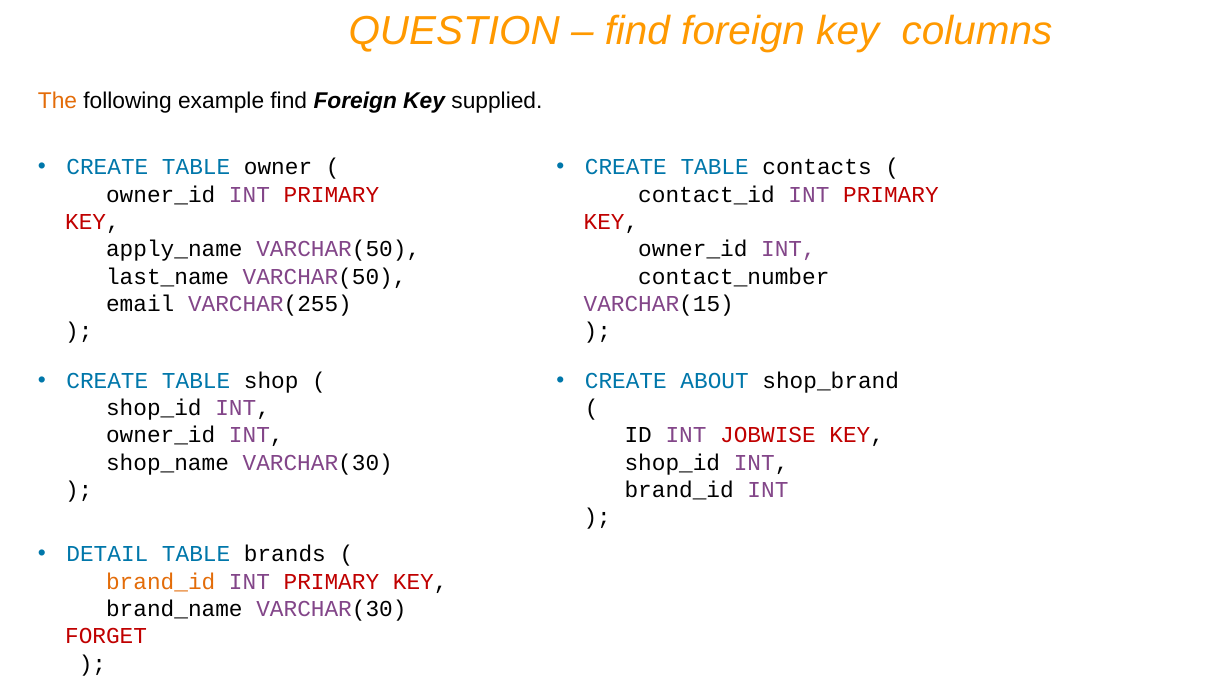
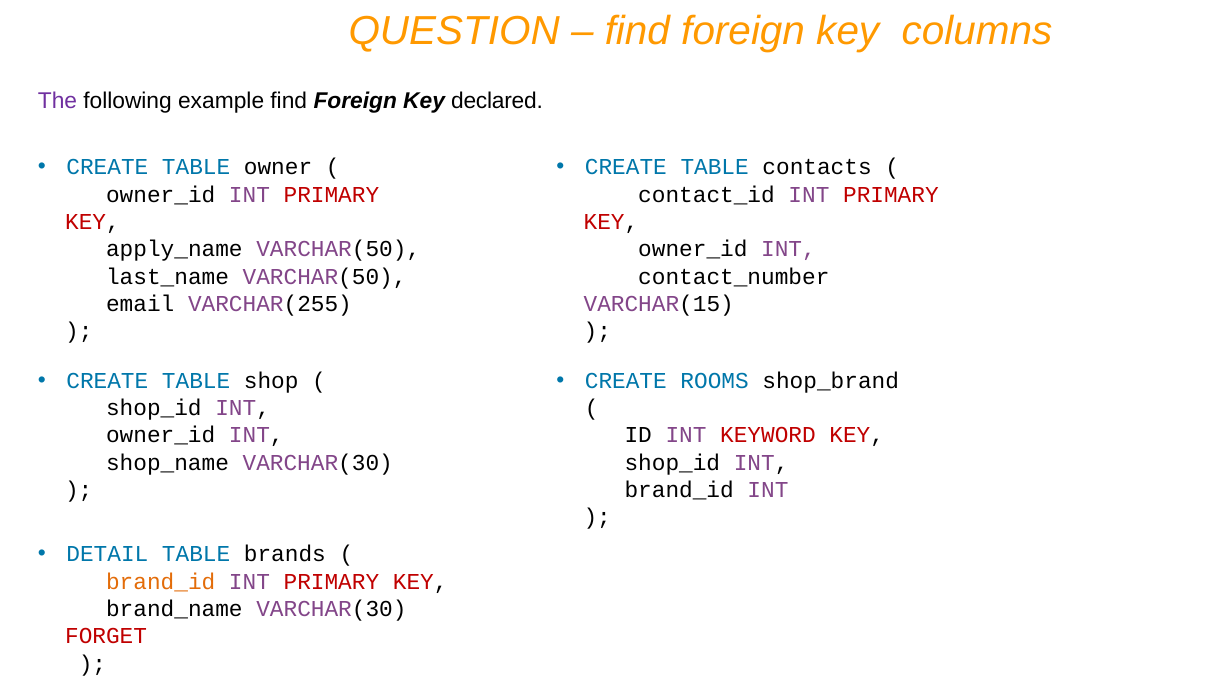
The colour: orange -> purple
supplied: supplied -> declared
ABOUT: ABOUT -> ROOMS
JOBWISE: JOBWISE -> KEYWORD
